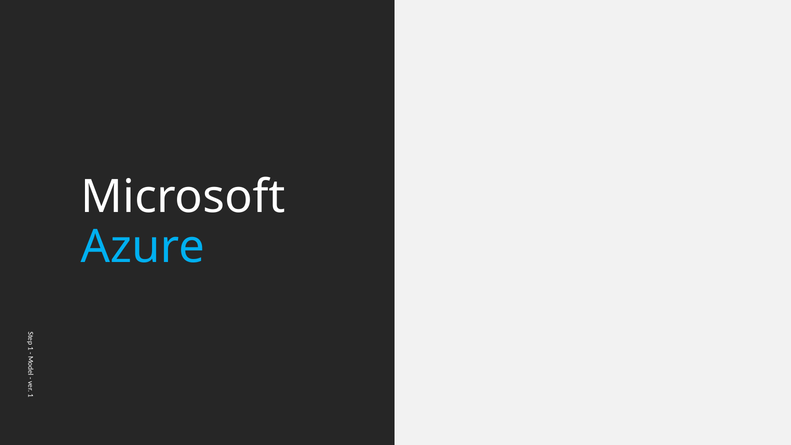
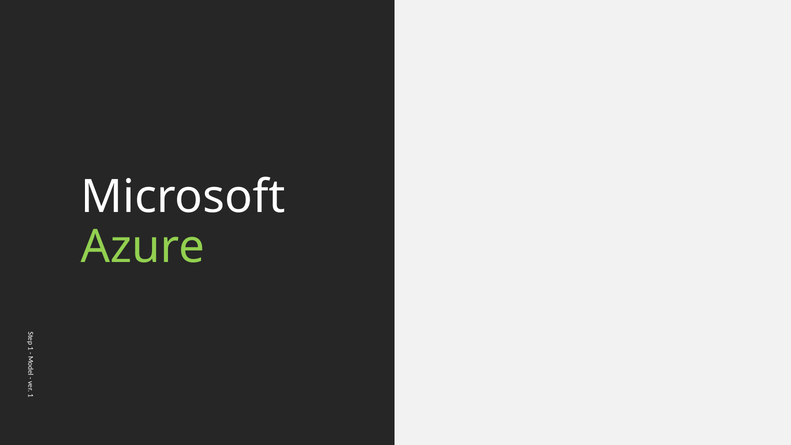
Azure colour: light blue -> light green
